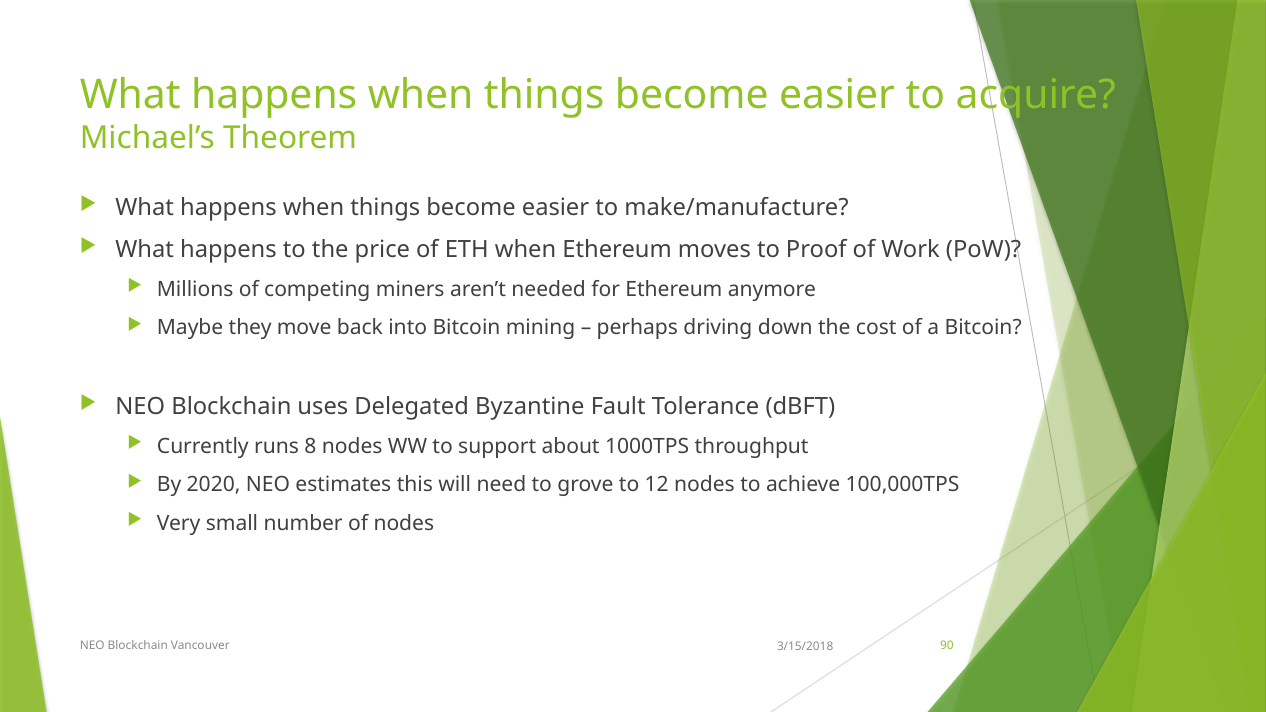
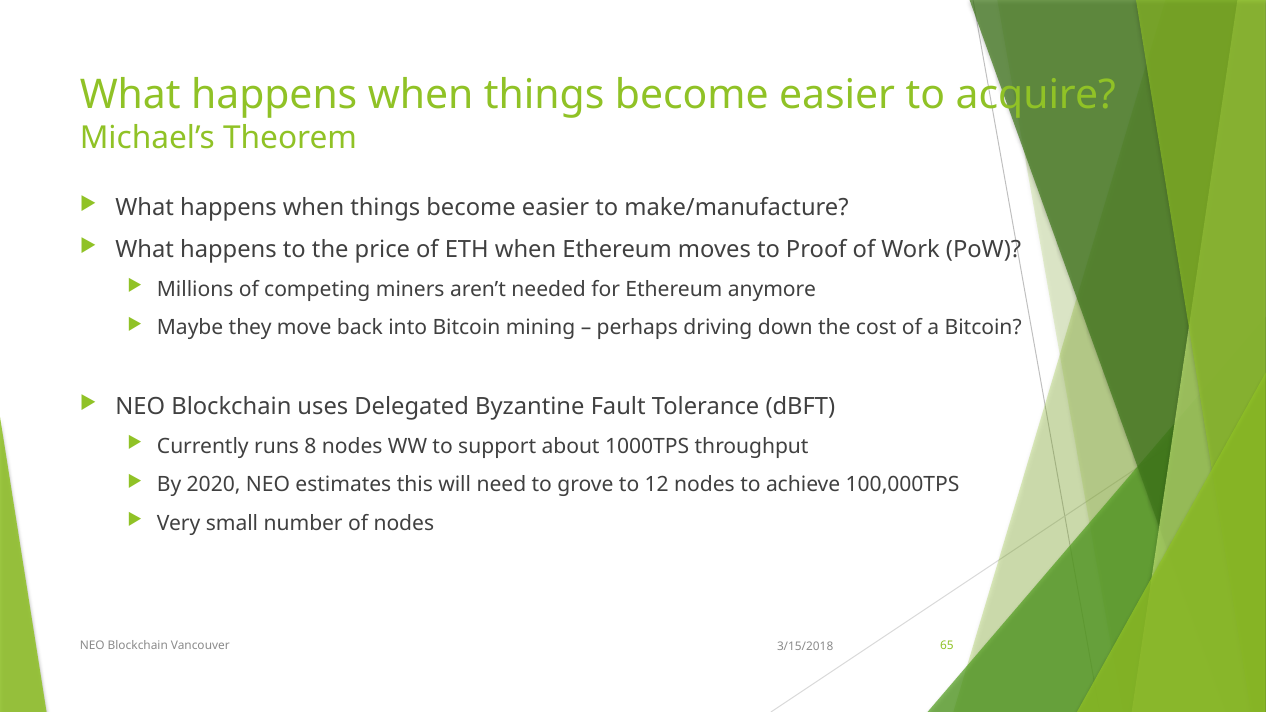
90: 90 -> 65
